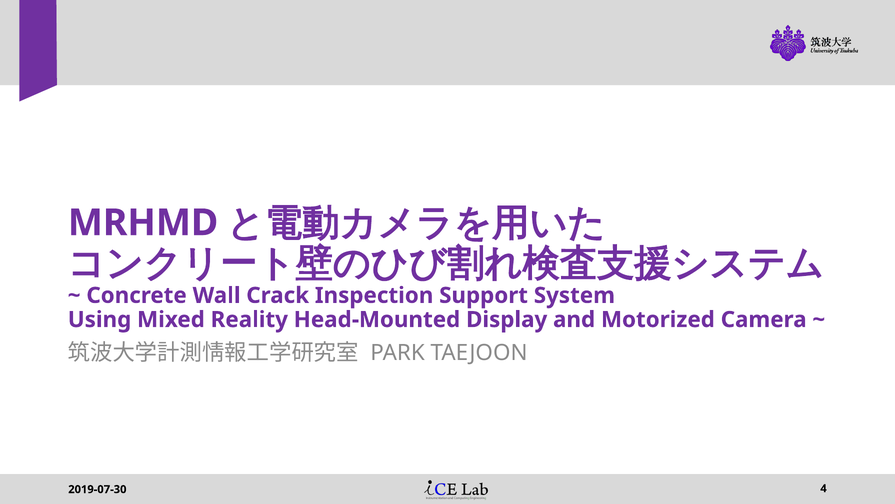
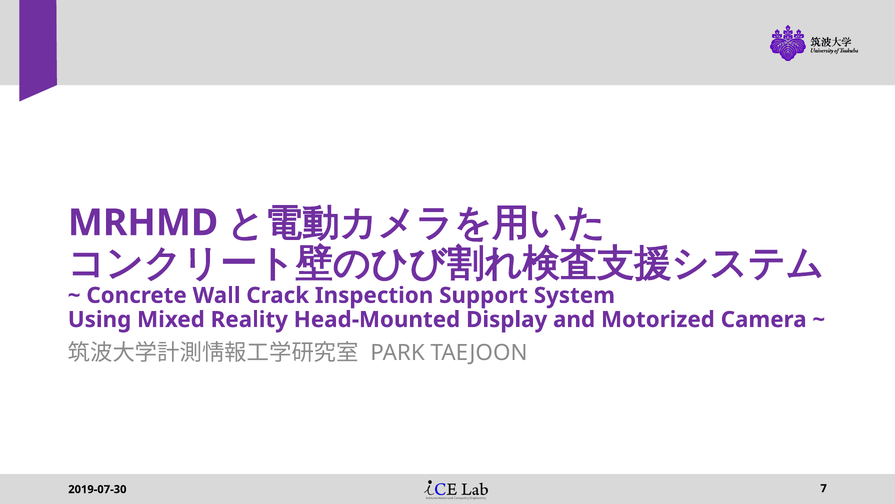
4: 4 -> 7
